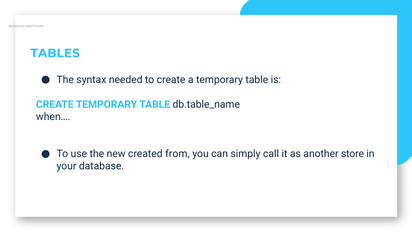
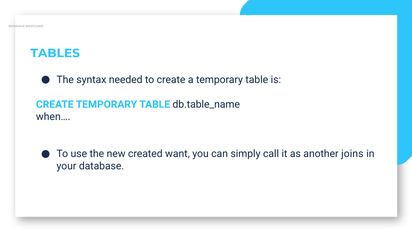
from: from -> want
store: store -> joins
